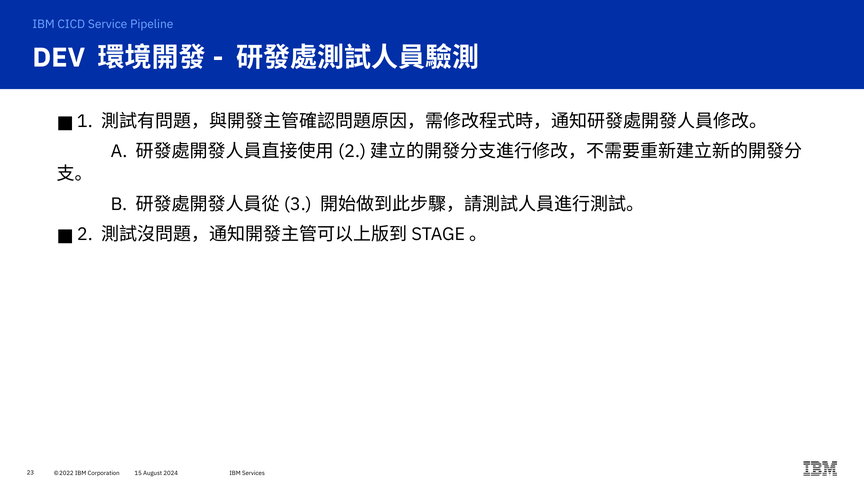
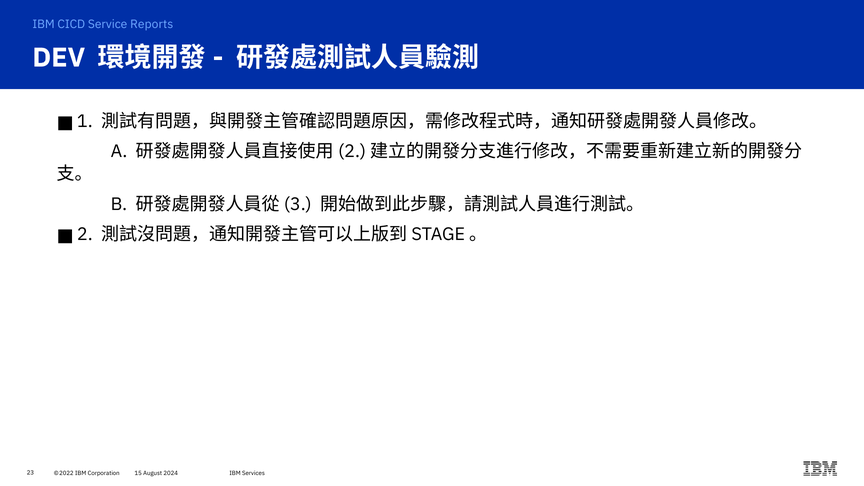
Pipeline: Pipeline -> Reports
